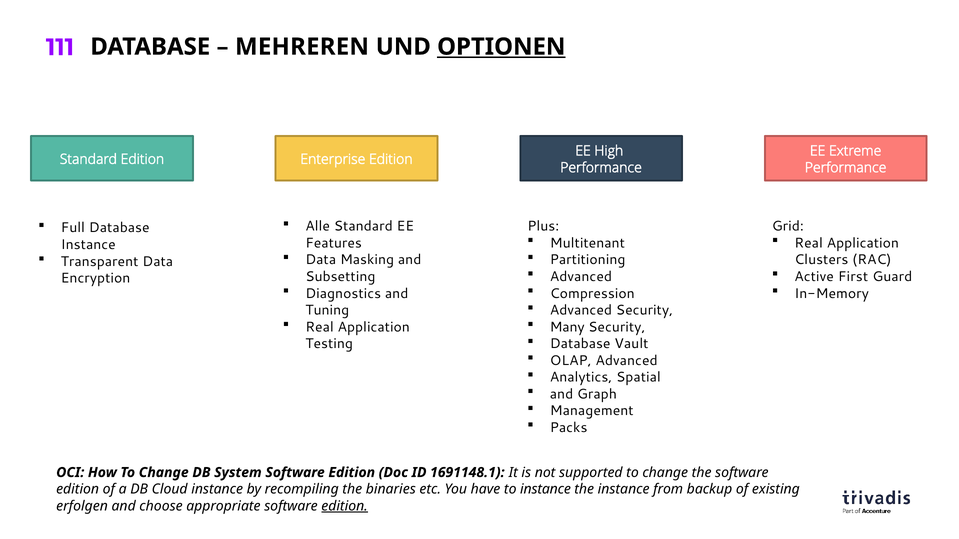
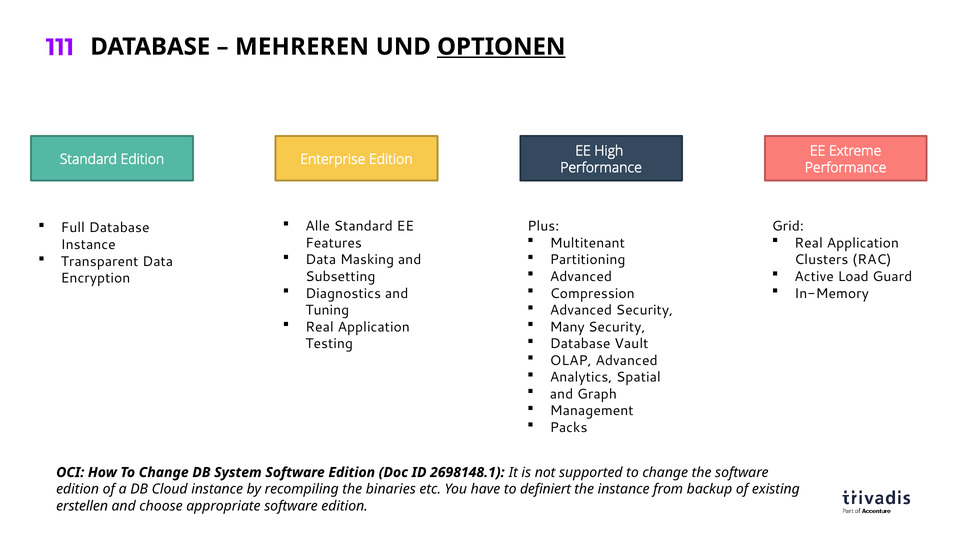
First: First -> Load
1691148.1: 1691148.1 -> 2698148.1
to instance: instance -> definiert
erfolgen: erfolgen -> erstellen
edition at (345, 506) underline: present -> none
